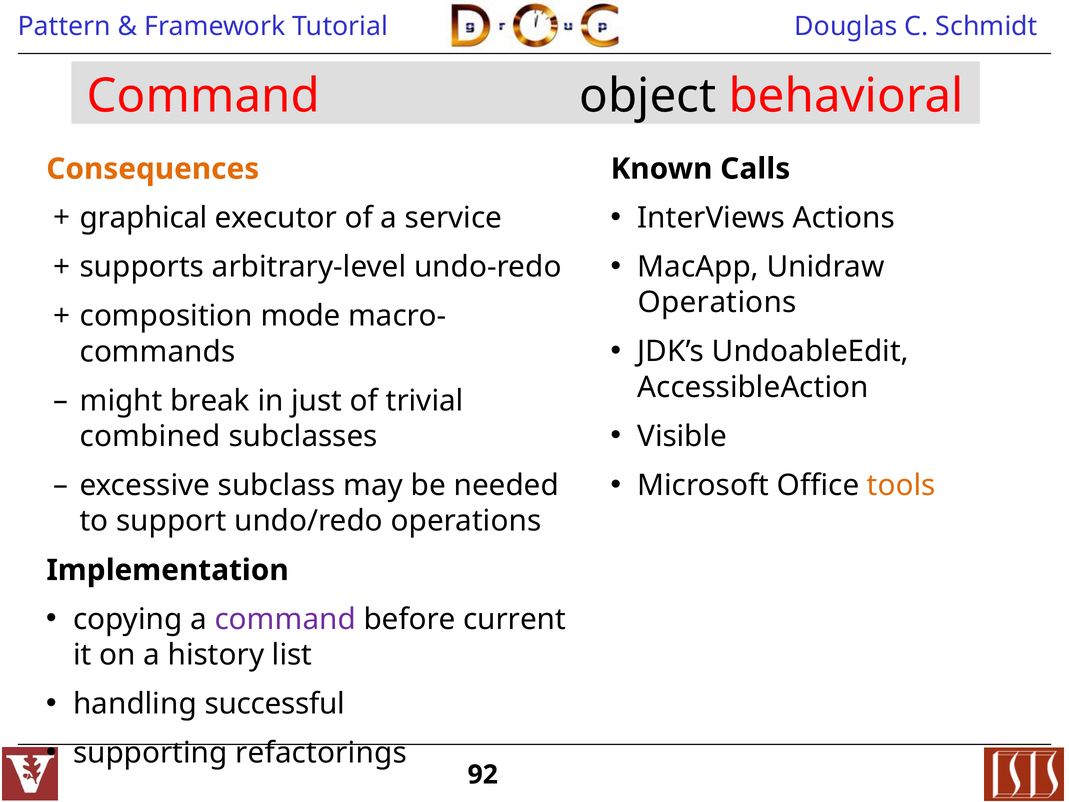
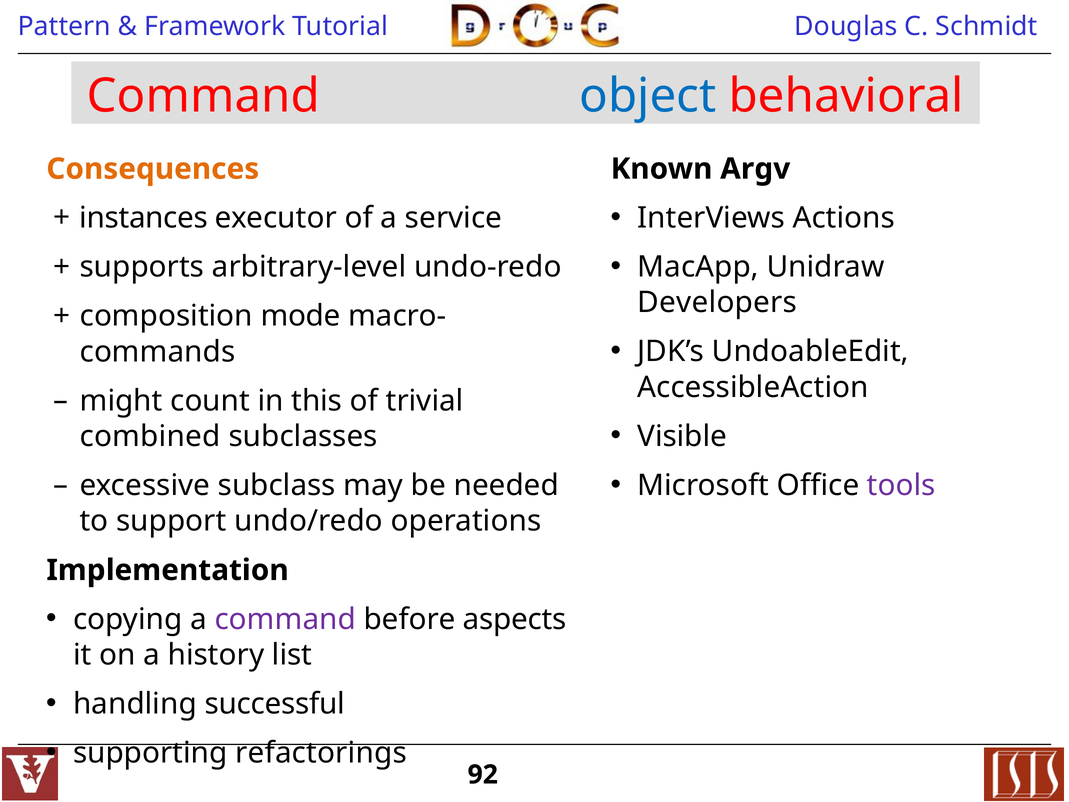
object colour: black -> blue
Calls: Calls -> Argv
graphical: graphical -> instances
Operations at (717, 303): Operations -> Developers
break: break -> count
just: just -> this
tools colour: orange -> purple
current: current -> aspects
